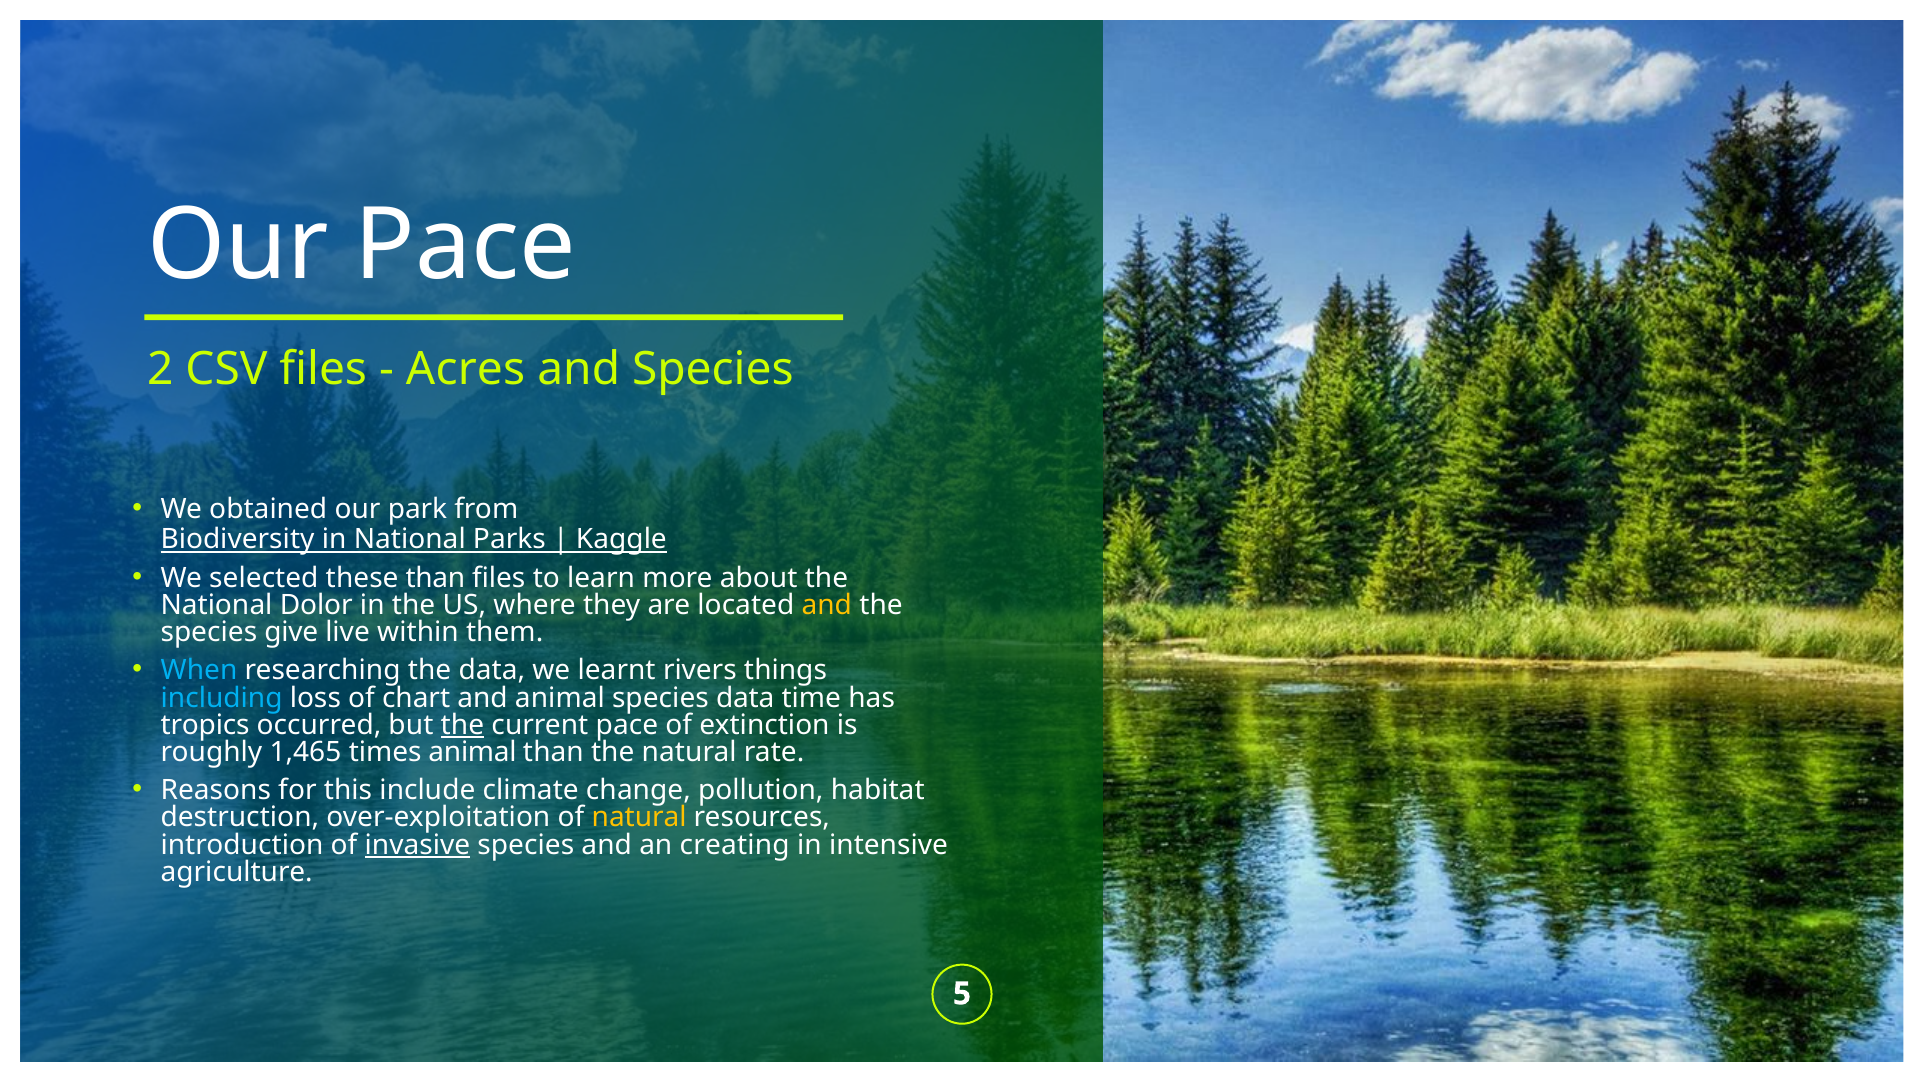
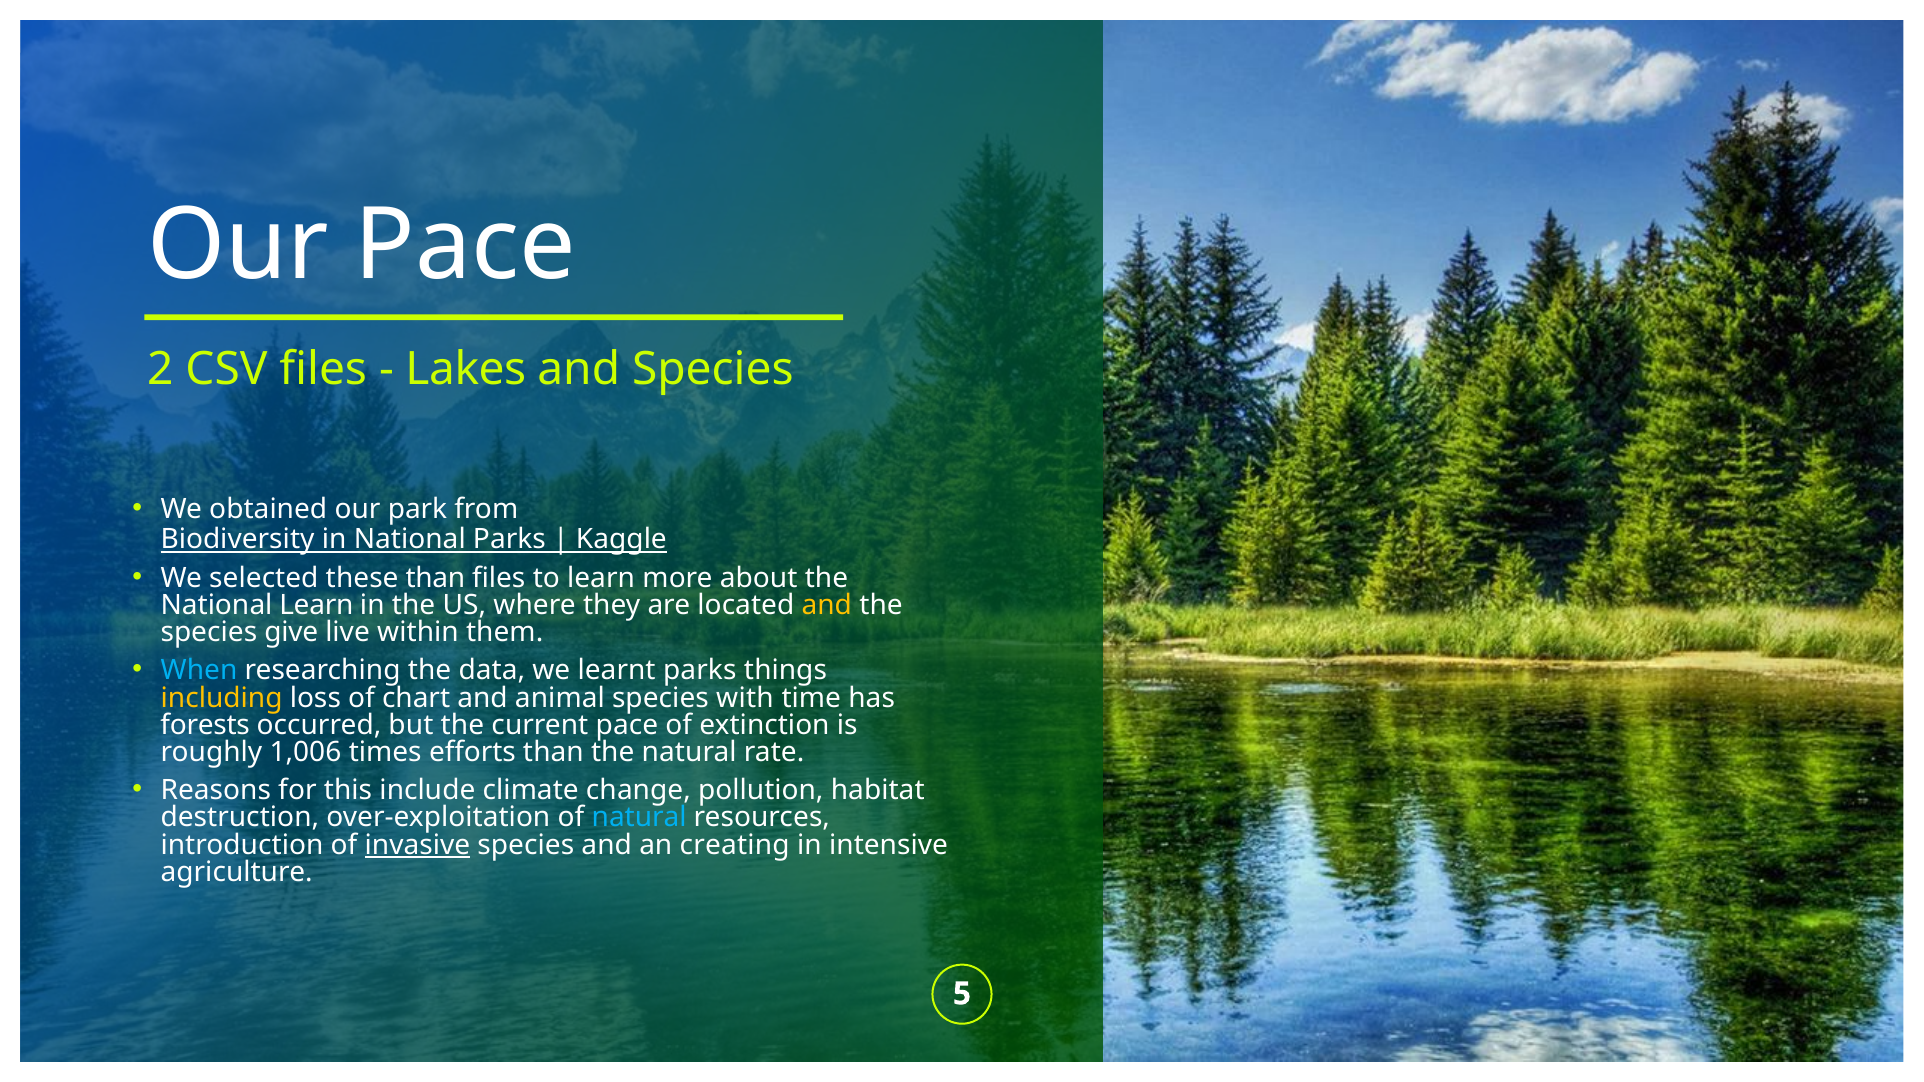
Acres: Acres -> Lakes
National Dolor: Dolor -> Learn
learnt rivers: rivers -> parks
including colour: light blue -> yellow
species data: data -> with
tropics: tropics -> forests
the at (462, 725) underline: present -> none
1,465: 1,465 -> 1,006
times animal: animal -> efforts
natural at (639, 818) colour: yellow -> light blue
